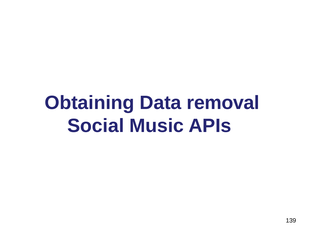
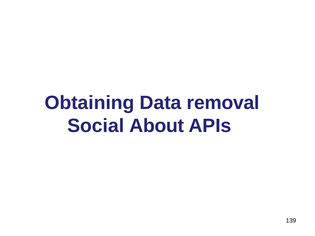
Music: Music -> About
